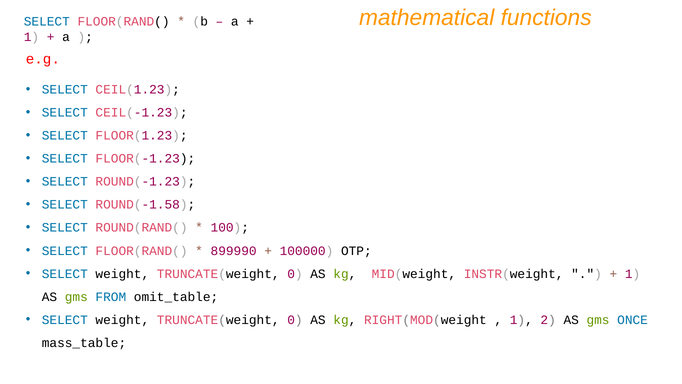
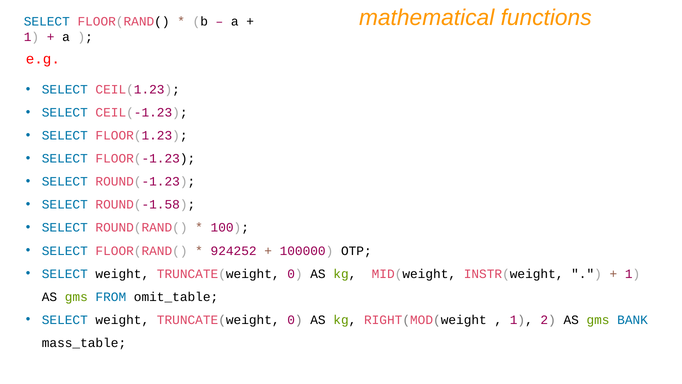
899990: 899990 -> 924252
ONCE: ONCE -> BANK
